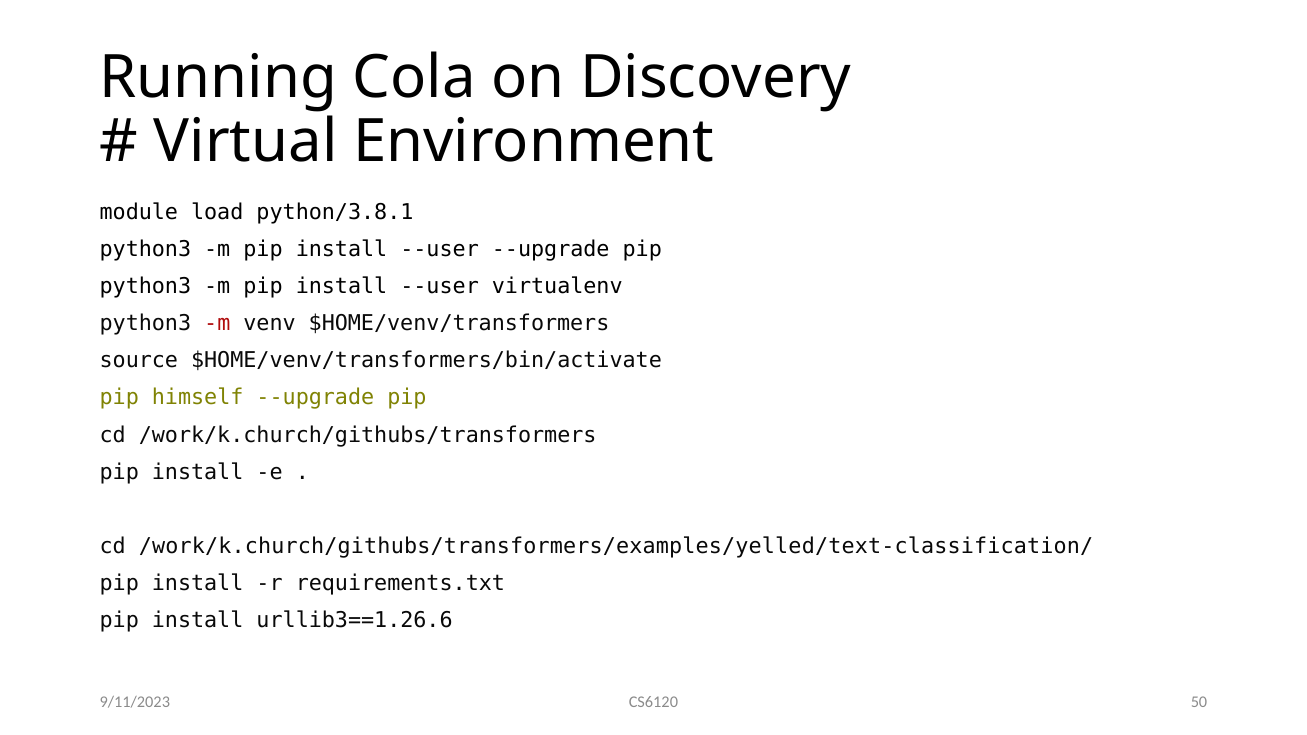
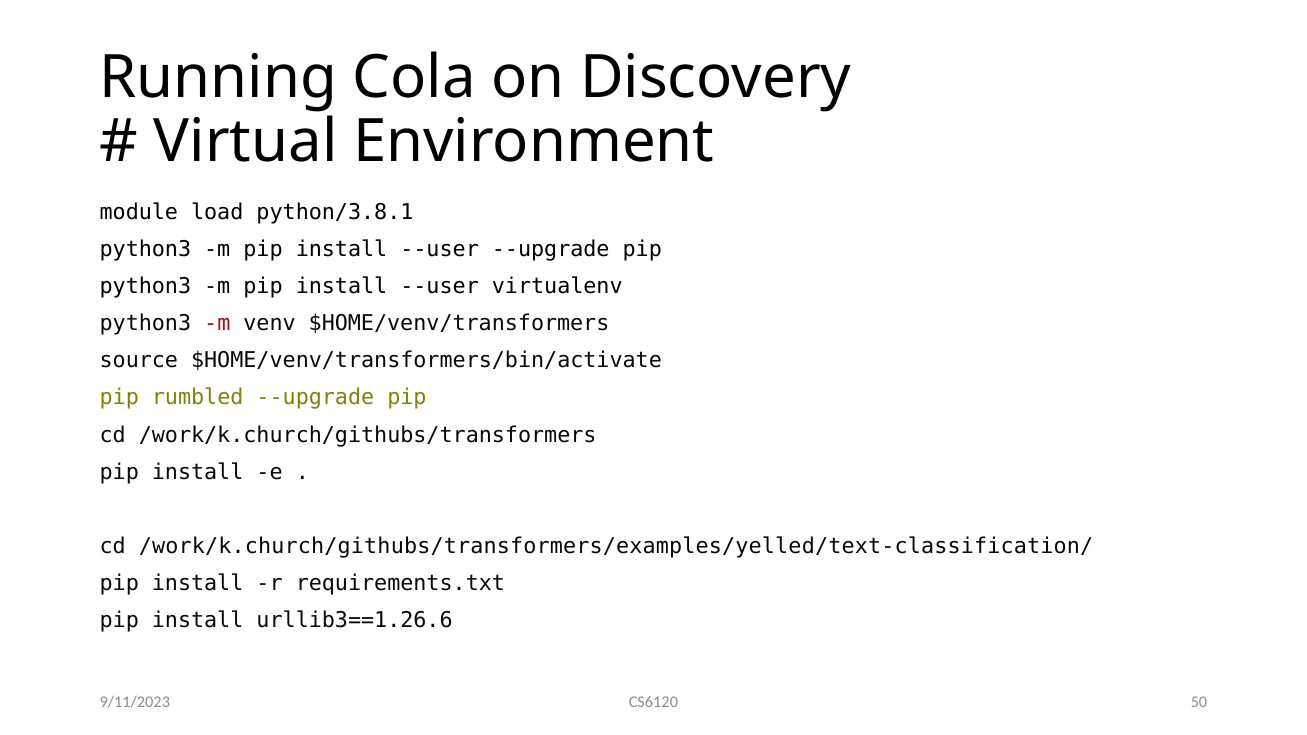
himself: himself -> rumbled
